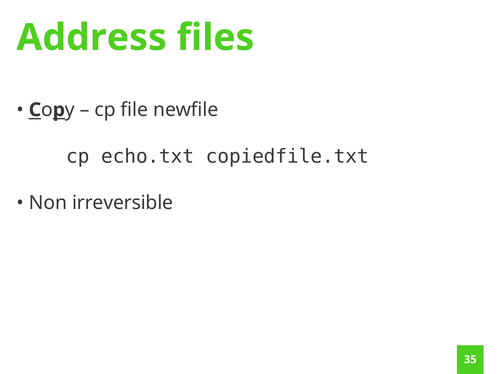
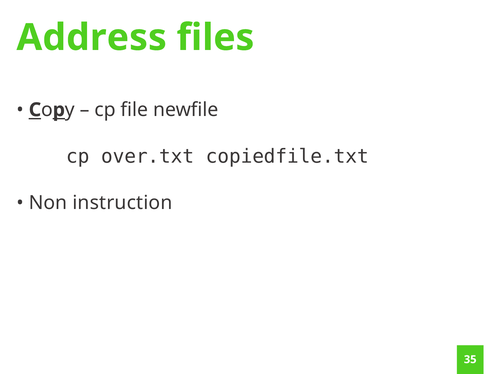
echo.txt: echo.txt -> over.txt
irreversible: irreversible -> instruction
